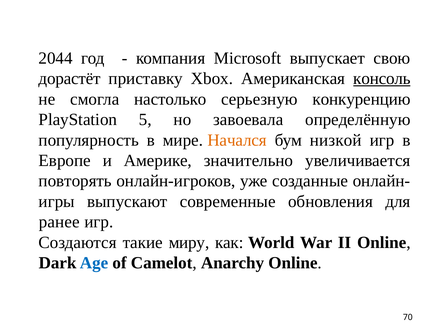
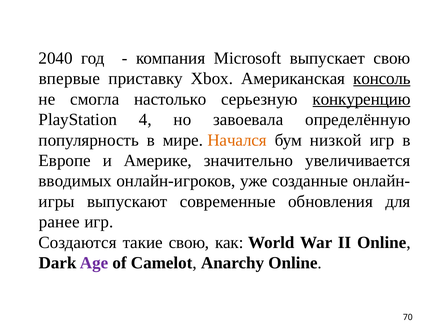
2044: 2044 -> 2040
дорастёт: дорастёт -> впервые
конкуренцию underline: none -> present
5: 5 -> 4
повторять: повторять -> вводимых
такие миру: миру -> свою
Age colour: blue -> purple
